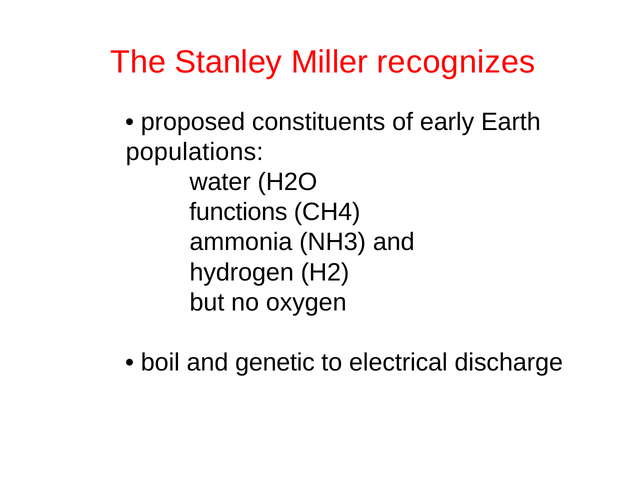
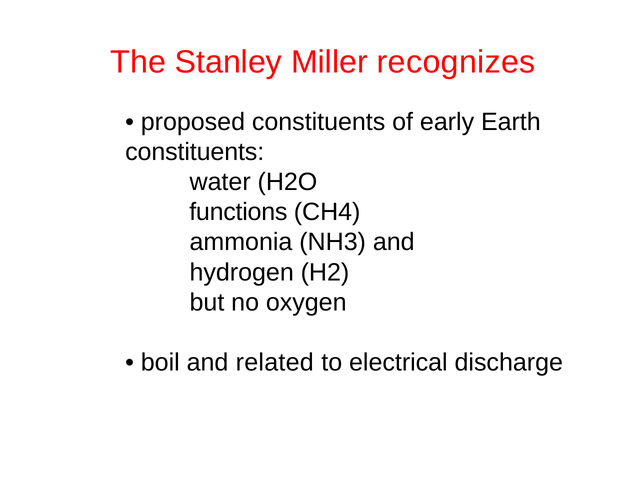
populations at (195, 152): populations -> constituents
genetic: genetic -> related
